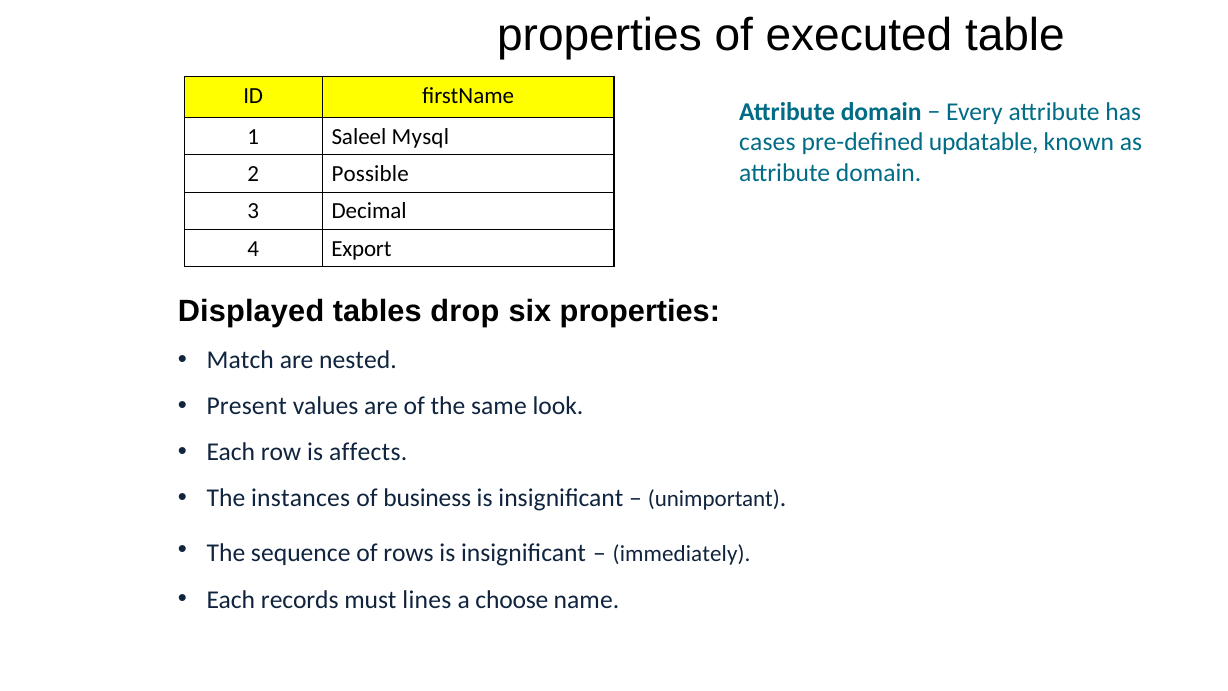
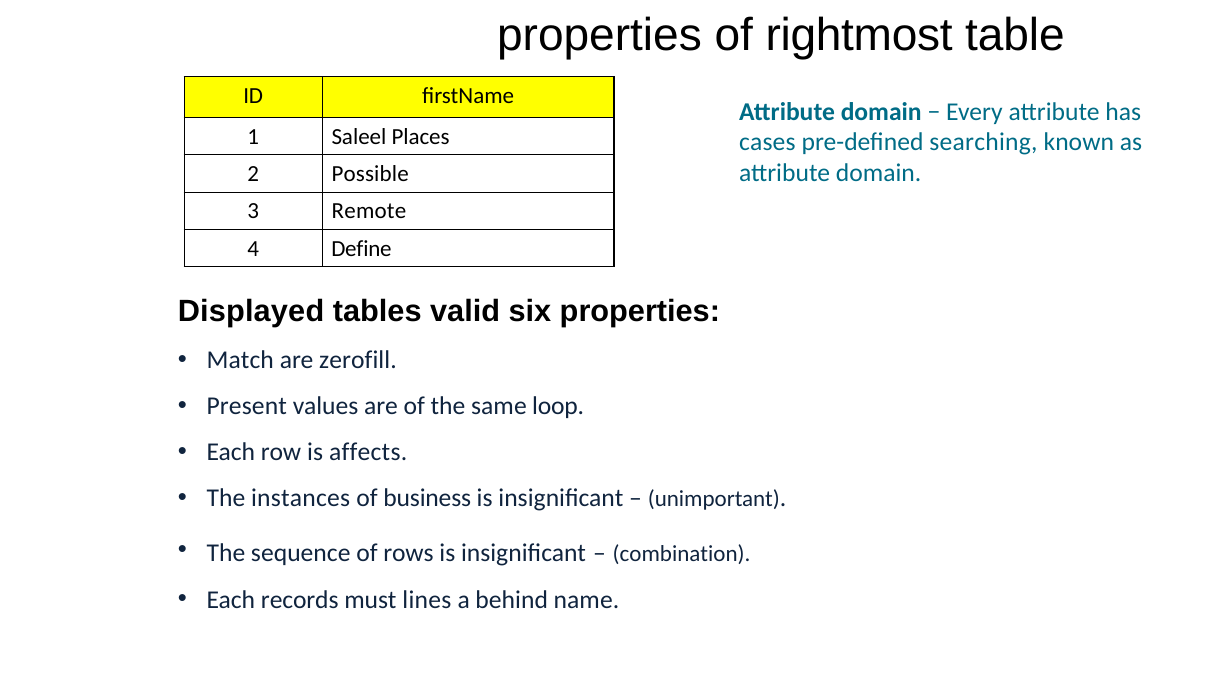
executed: executed -> rightmost
Mysql: Mysql -> Places
updatable: updatable -> searching
Decimal: Decimal -> Remote
Export: Export -> Define
drop: drop -> valid
nested: nested -> zerofill
look: look -> loop
immediately: immediately -> combination
choose: choose -> behind
